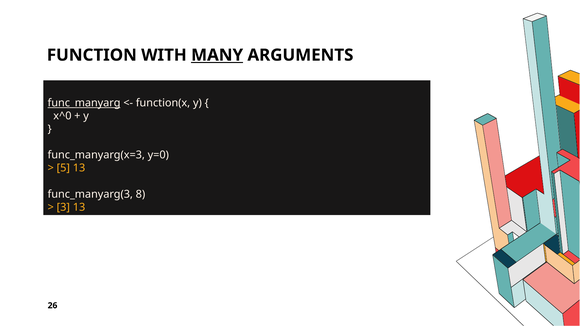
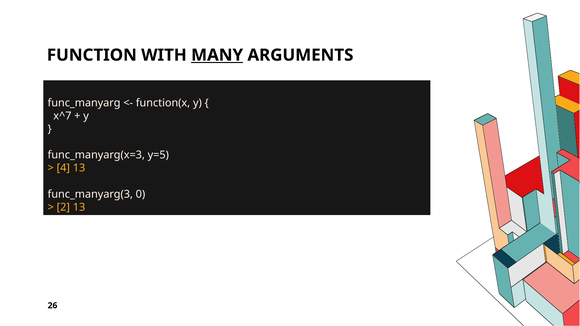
func_manyarg underline: present -> none
x^0: x^0 -> x^7
y=0: y=0 -> y=5
5: 5 -> 4
8: 8 -> 0
3: 3 -> 2
